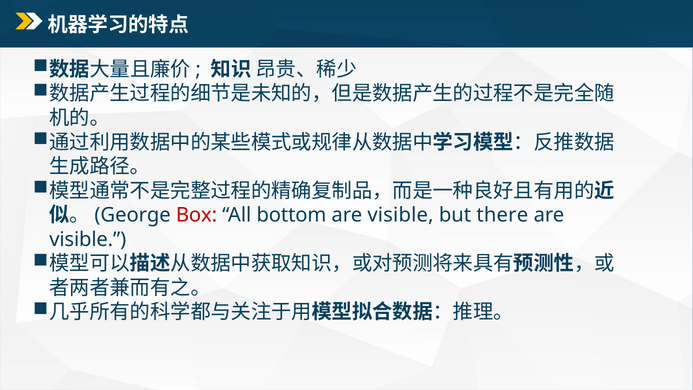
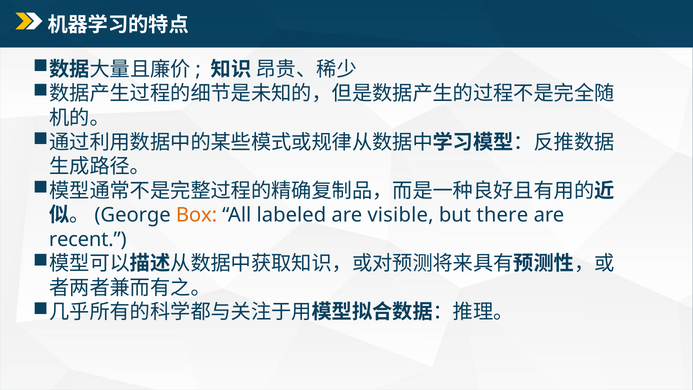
Box colour: red -> orange
bottom: bottom -> labeled
visible at (88, 239): visible -> recent
